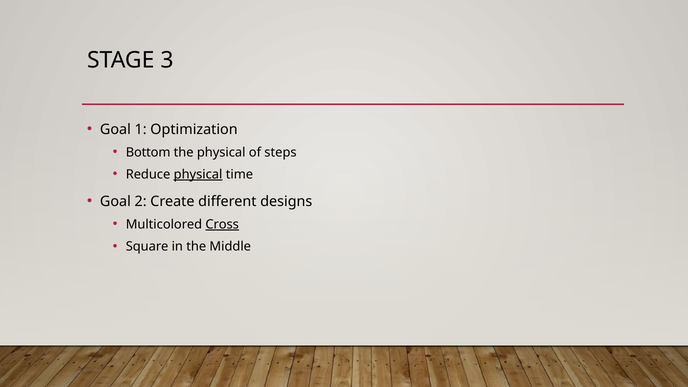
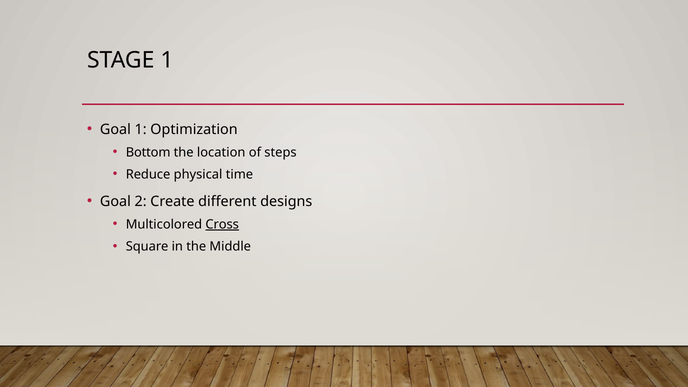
STAGE 3: 3 -> 1
the physical: physical -> location
physical at (198, 174) underline: present -> none
